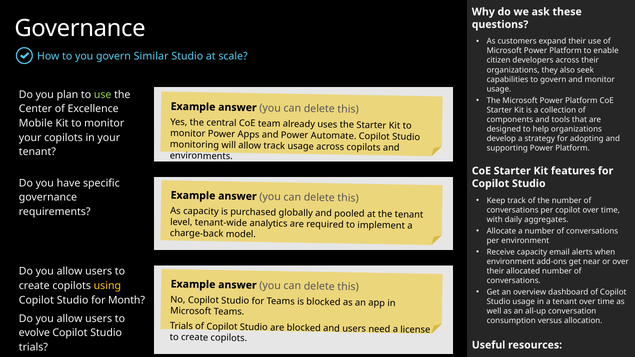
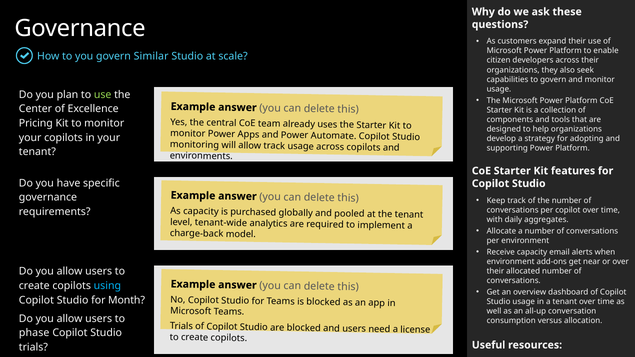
Mobile: Mobile -> Pricing
using colour: yellow -> light blue
evolve: evolve -> phase
